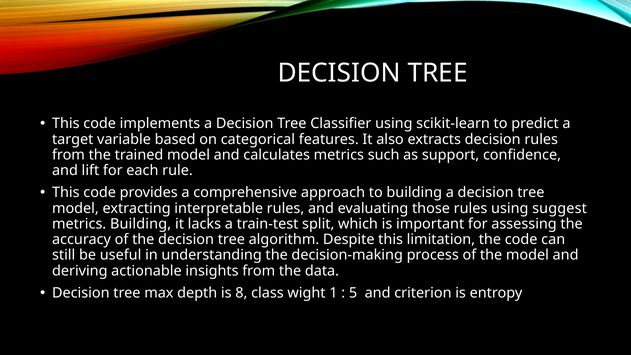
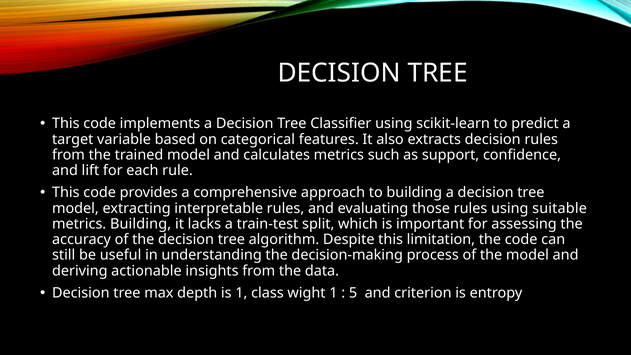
suggest: suggest -> suitable
is 8: 8 -> 1
